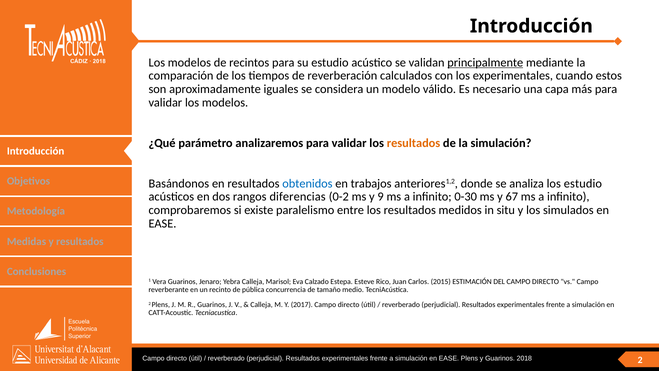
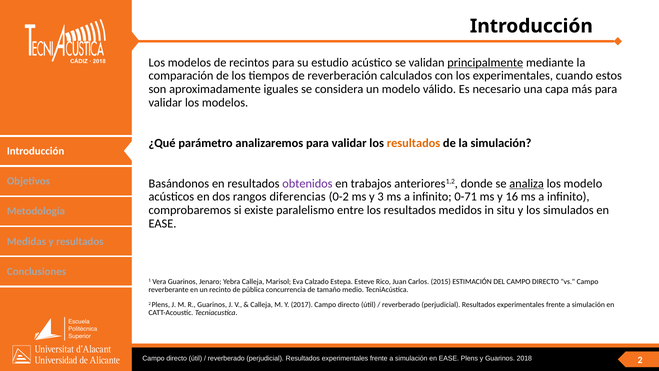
obtenidos colour: blue -> purple
analiza underline: none -> present
los estudio: estudio -> modelo
9: 9 -> 3
0-30: 0-30 -> 0-71
67: 67 -> 16
